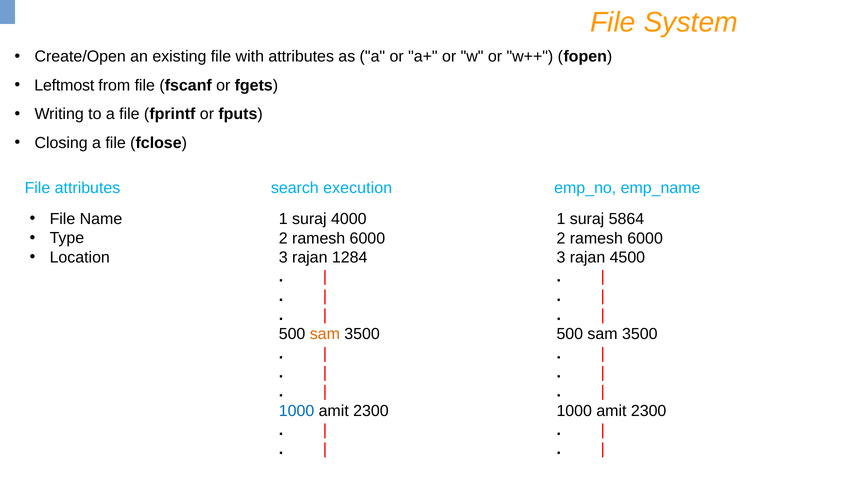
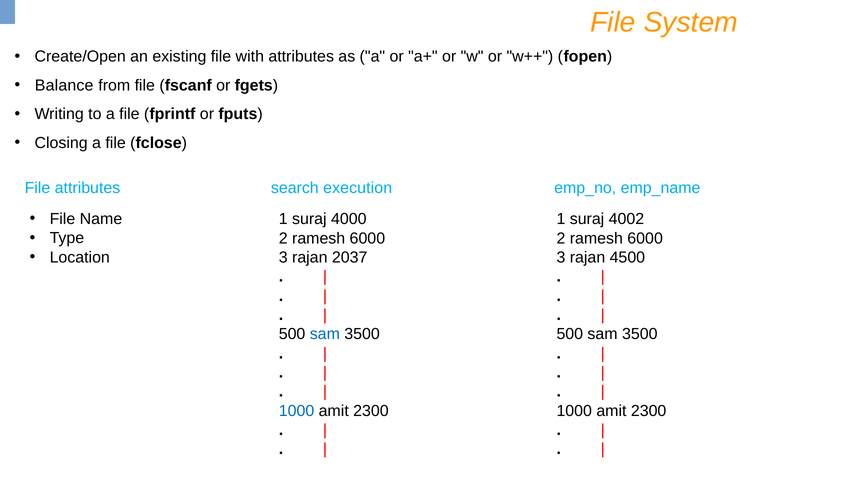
Leftmost: Leftmost -> Balance
5864: 5864 -> 4002
1284: 1284 -> 2037
sam at (325, 334) colour: orange -> blue
